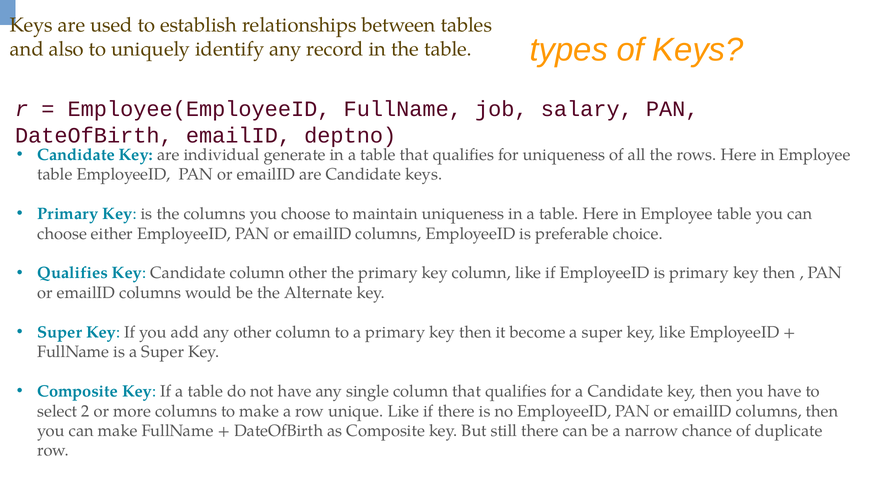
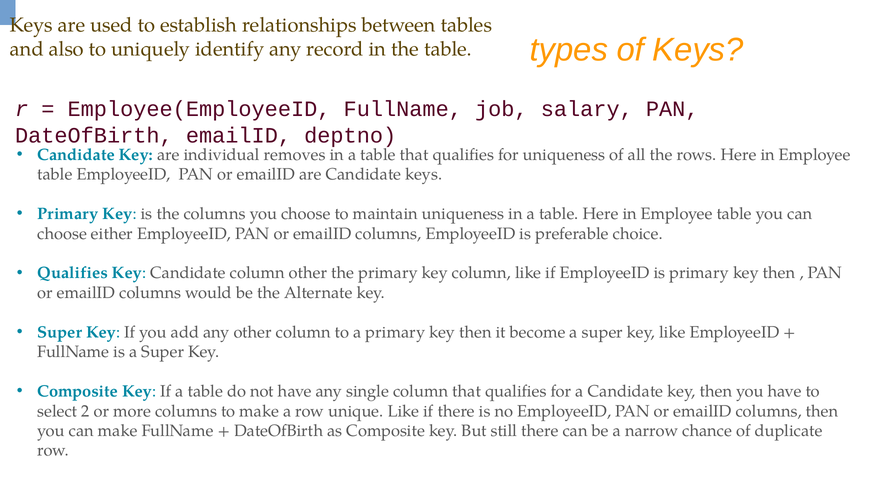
generate: generate -> removes
